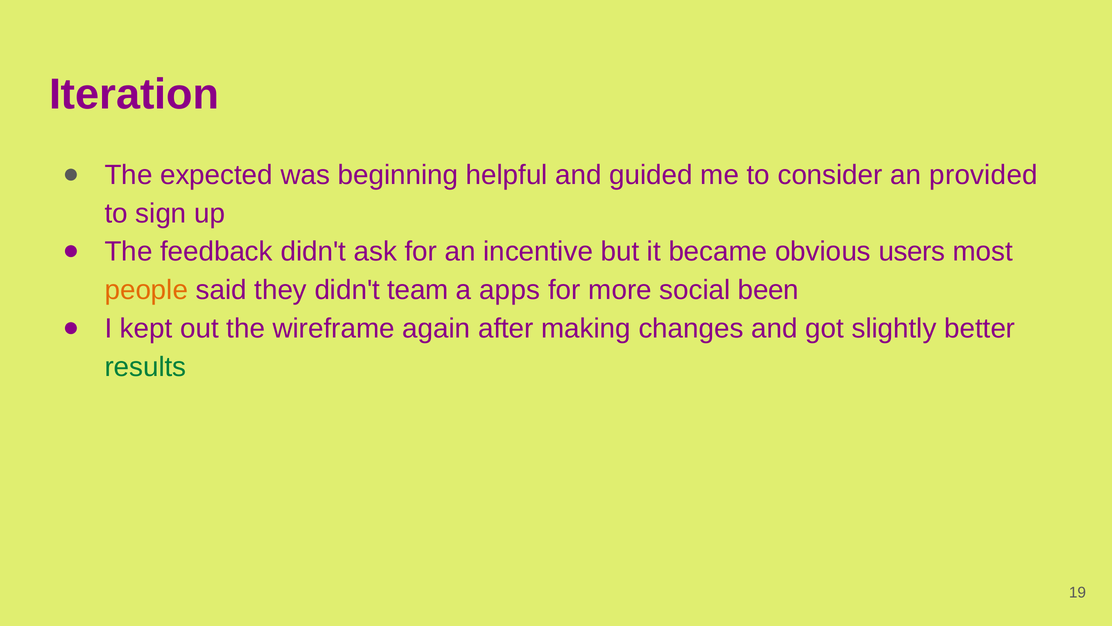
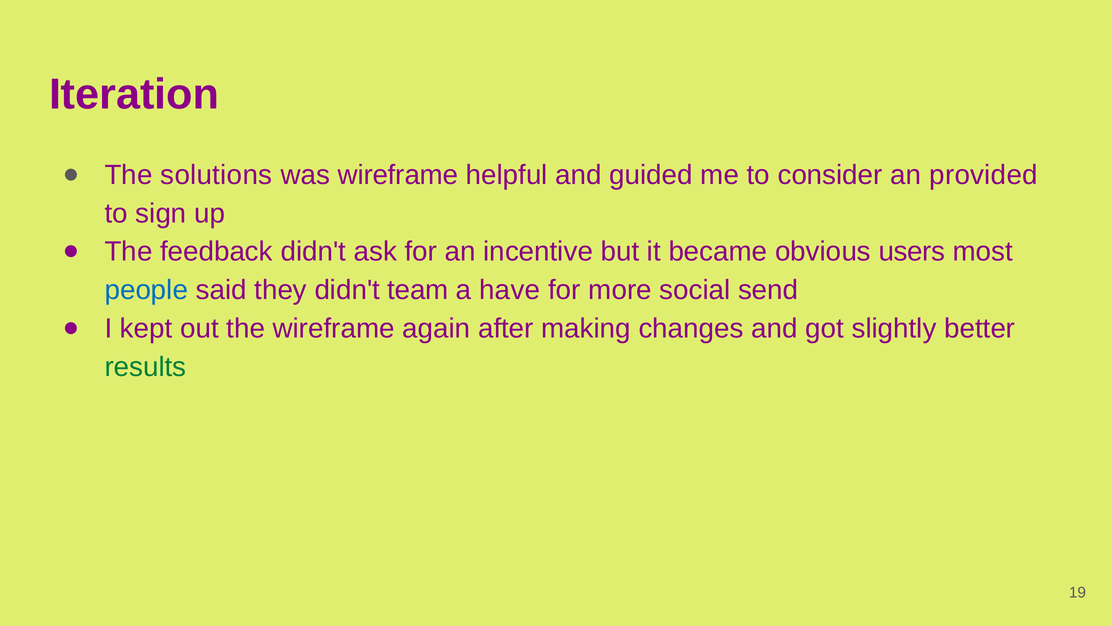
expected: expected -> solutions
was beginning: beginning -> wireframe
people colour: orange -> blue
apps: apps -> have
been: been -> send
